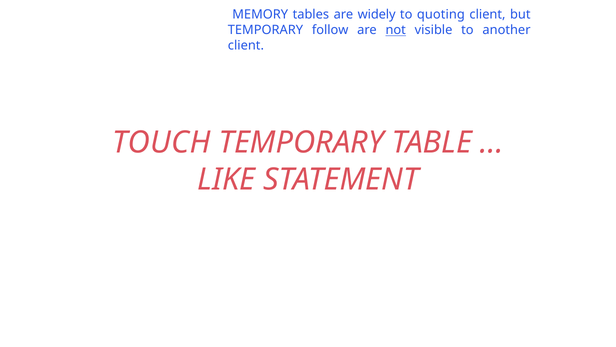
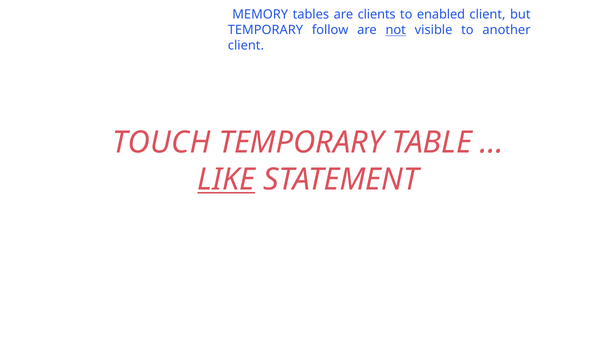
widely: widely -> clients
quoting: quoting -> enabled
LIKE underline: none -> present
